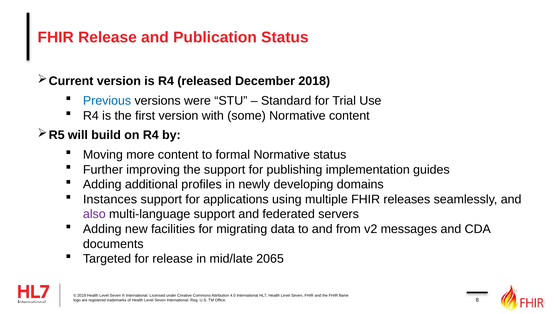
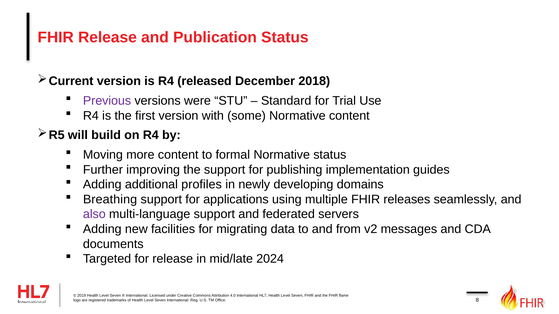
Previous colour: blue -> purple
Instances: Instances -> Breathing
2065: 2065 -> 2024
